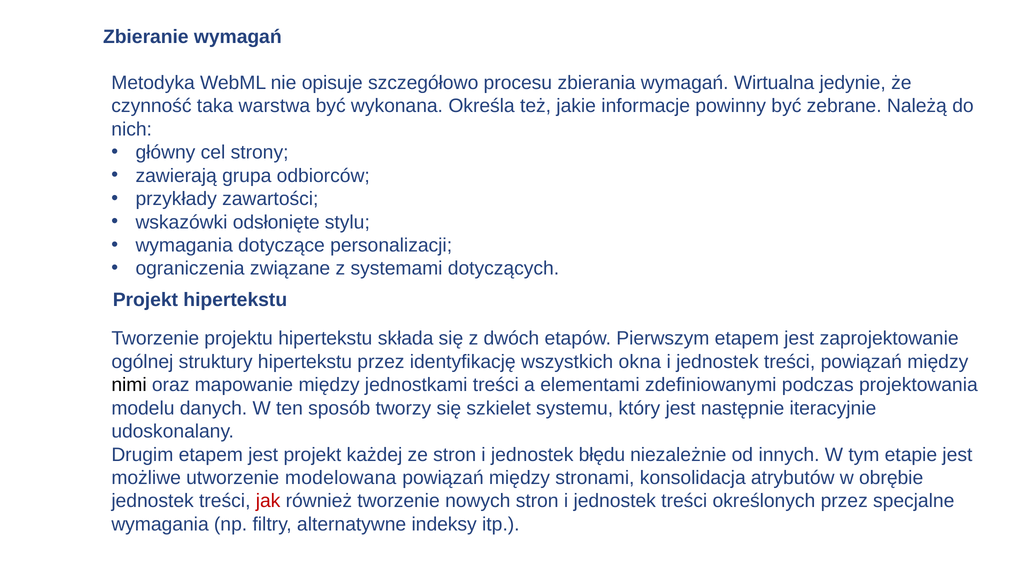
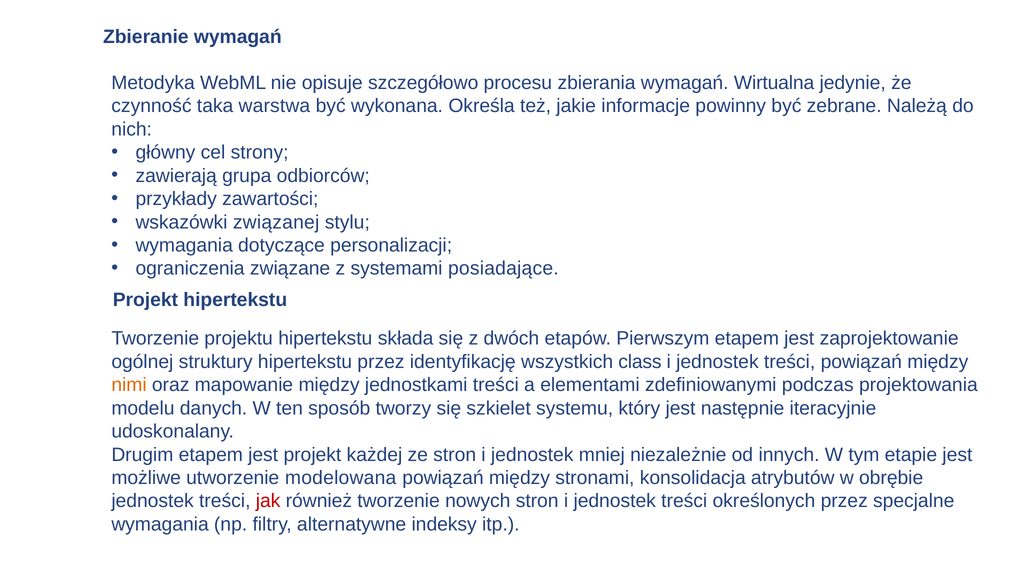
odsłonięte: odsłonięte -> związanej
dotyczących: dotyczących -> posiadające
okna: okna -> class
nimi colour: black -> orange
błędu: błędu -> mniej
